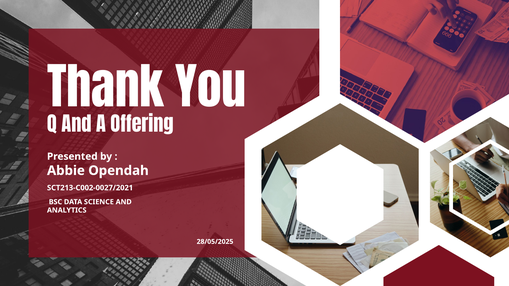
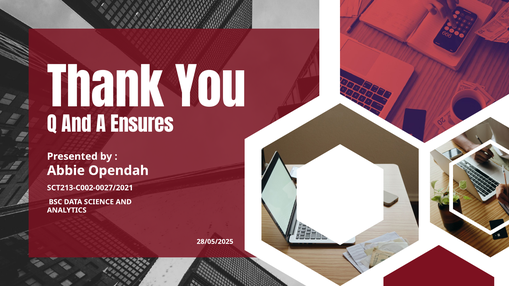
Offering: Offering -> Ensures
